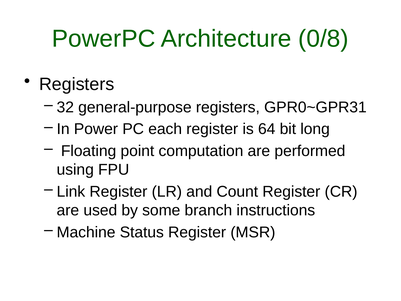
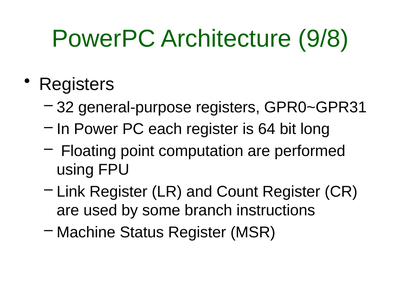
0/8: 0/8 -> 9/8
